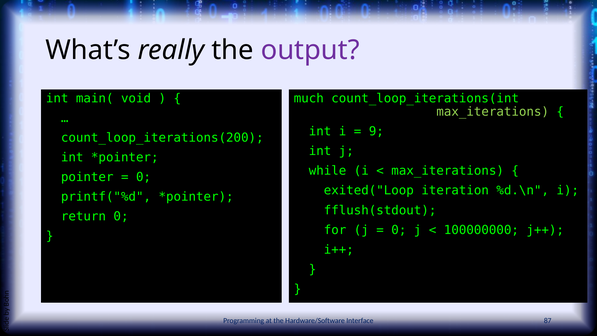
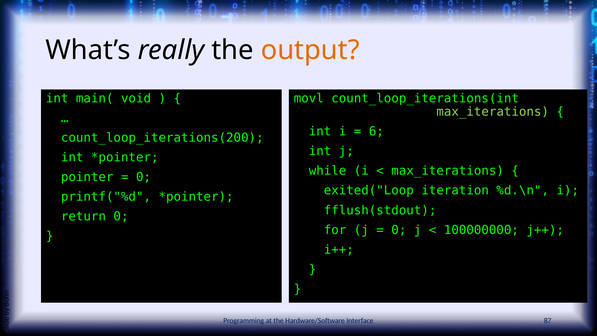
output colour: purple -> orange
much: much -> movl
9: 9 -> 6
